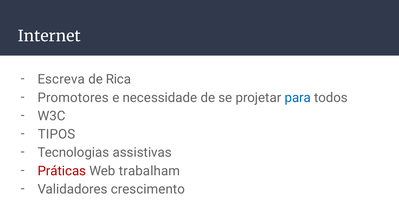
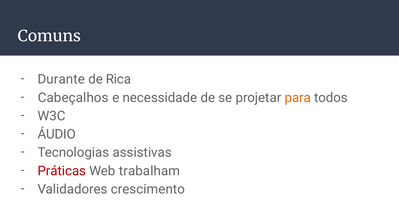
Internet: Internet -> Comuns
Escreva: Escreva -> Durante
Promotores: Promotores -> Cabeçalhos
para colour: blue -> orange
TIPOS: TIPOS -> ÁUDIO
